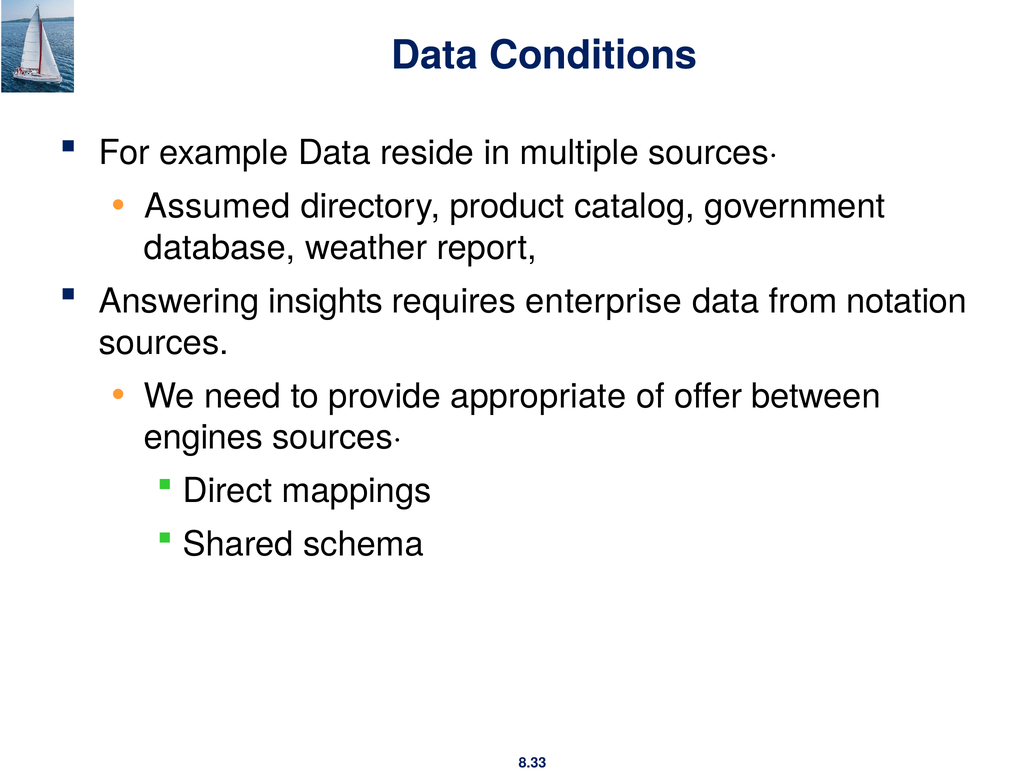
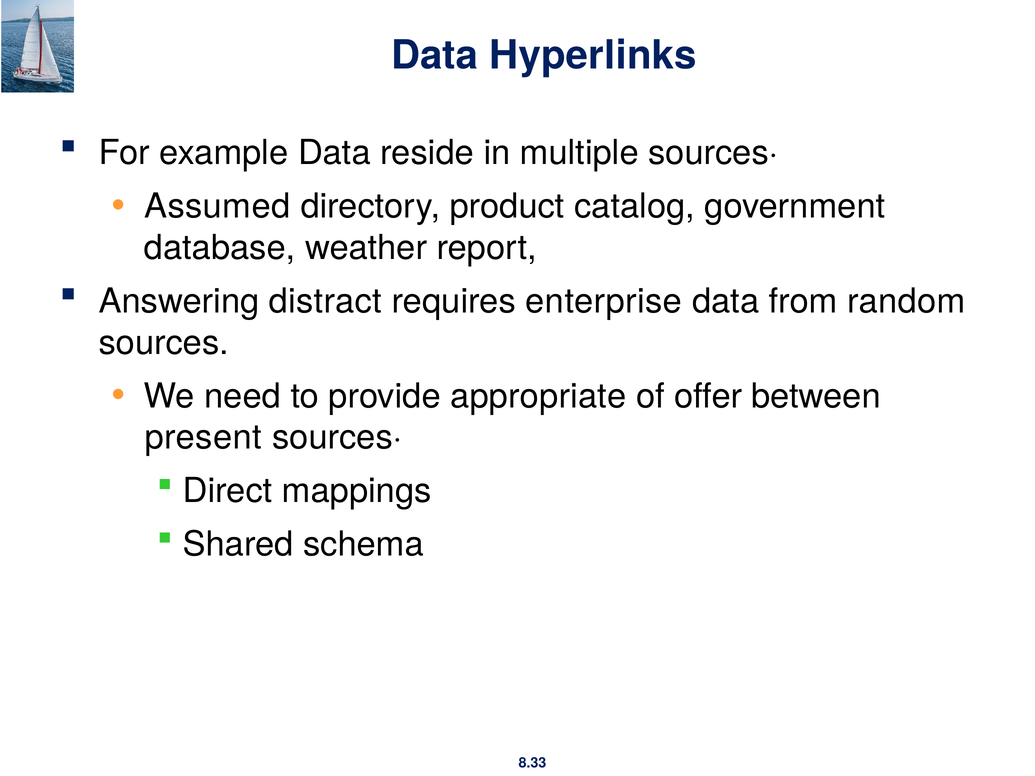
Conditions: Conditions -> Hyperlinks
insights: insights -> distract
notation: notation -> random
engines: engines -> present
